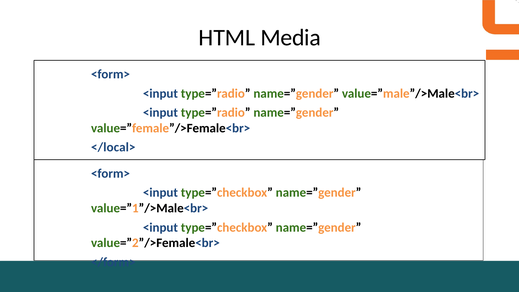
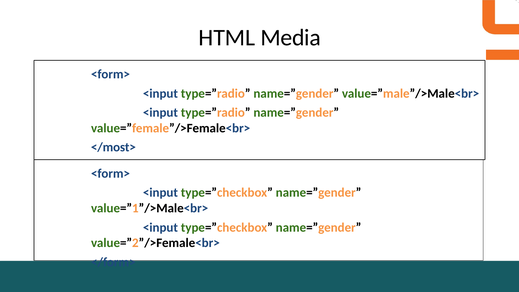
</local>: </local> -> </most>
